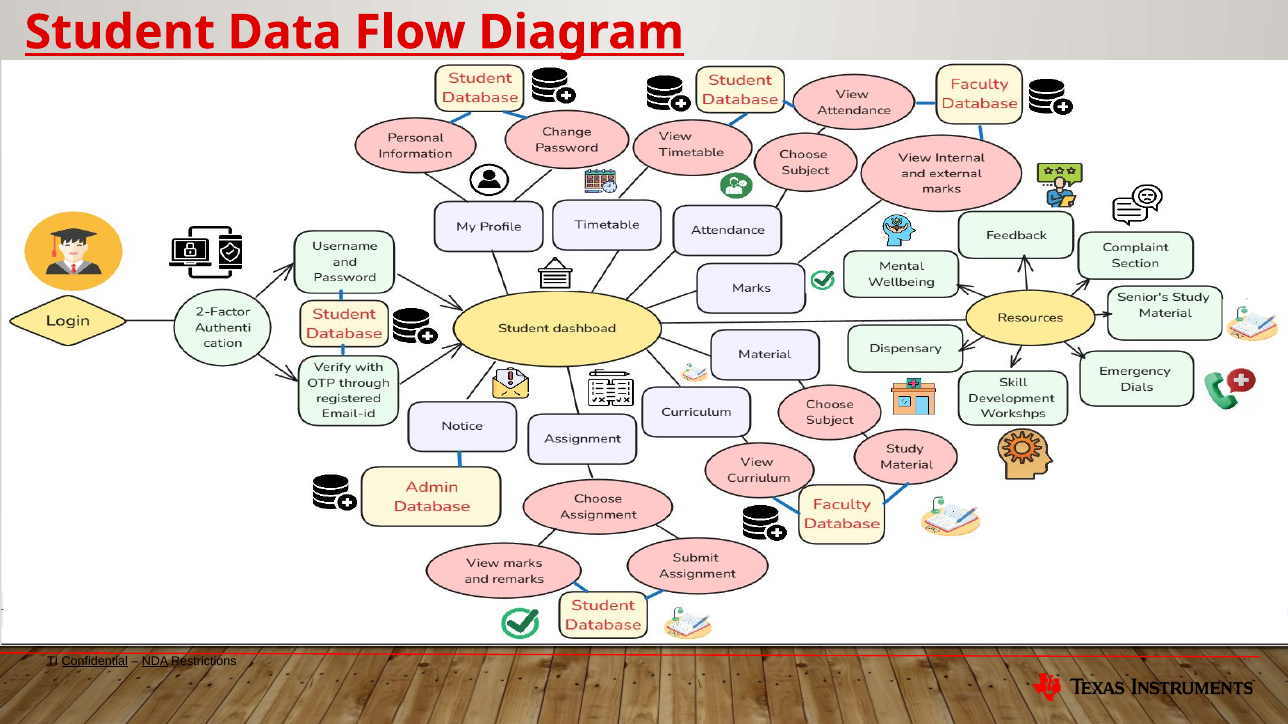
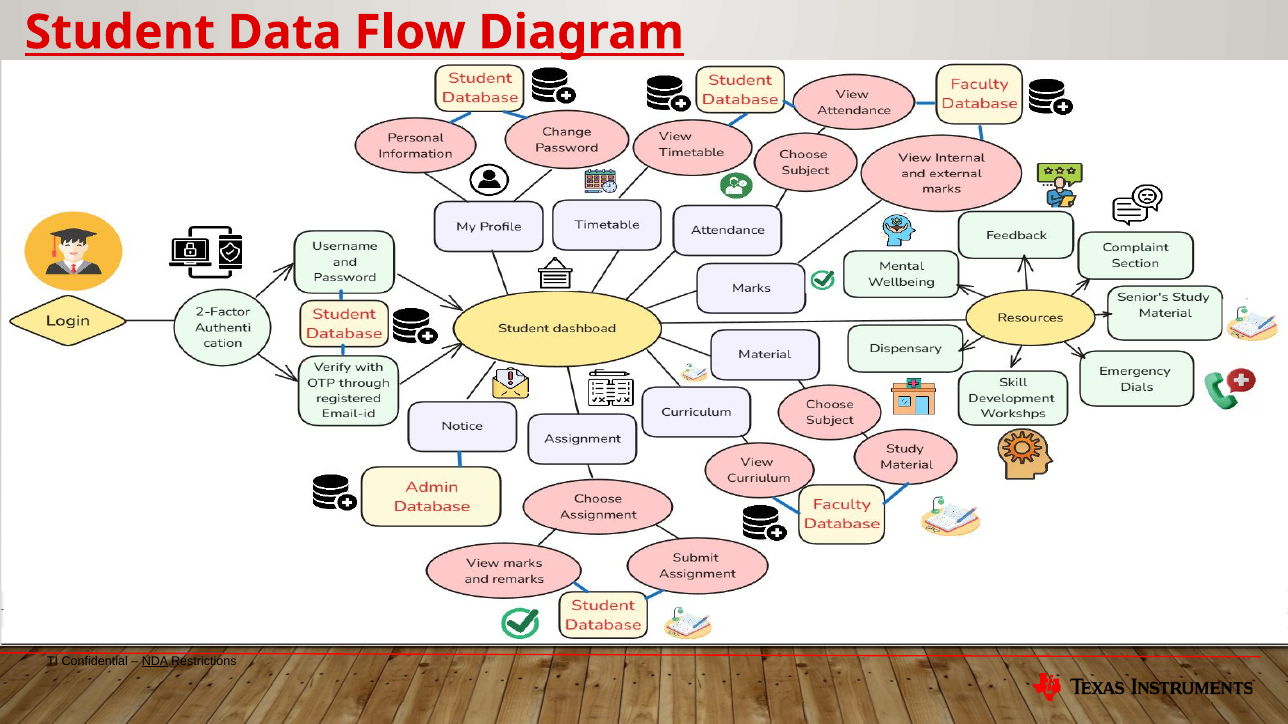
Confidential underline: present -> none
